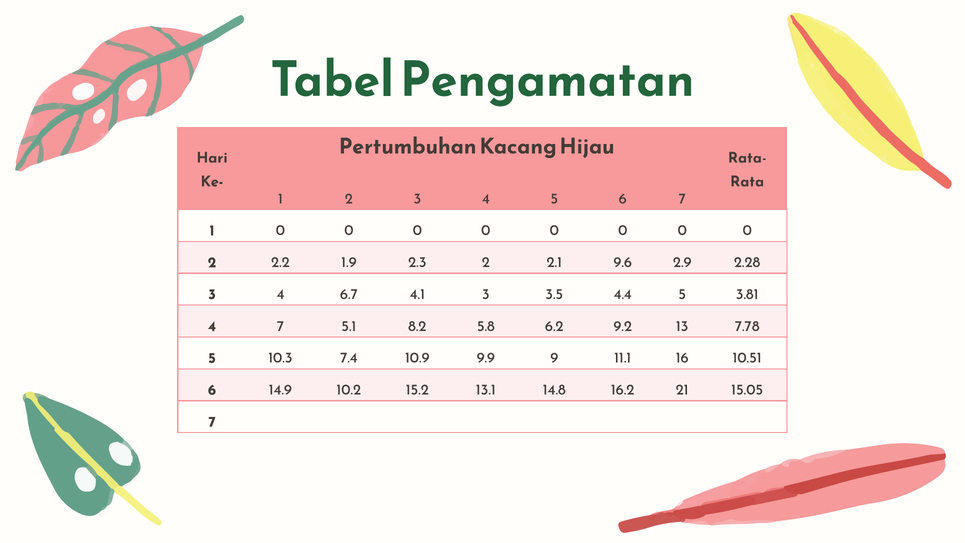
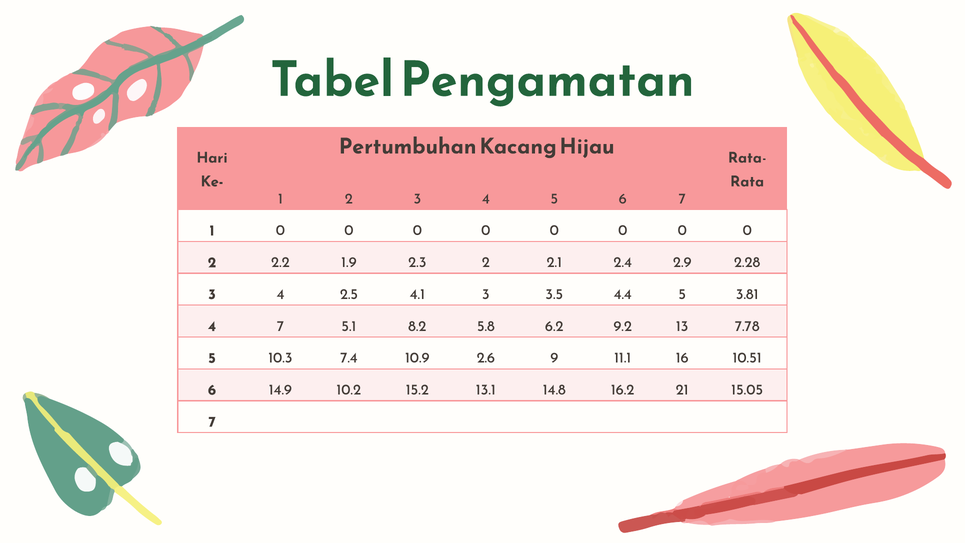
9.6: 9.6 -> 2.4
6.7: 6.7 -> 2.5
9.9: 9.9 -> 2.6
